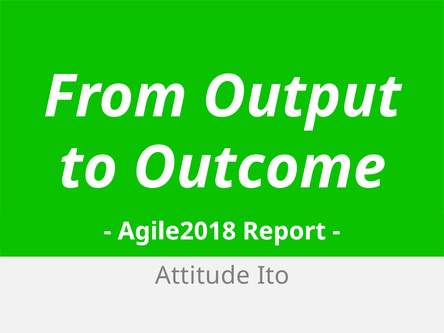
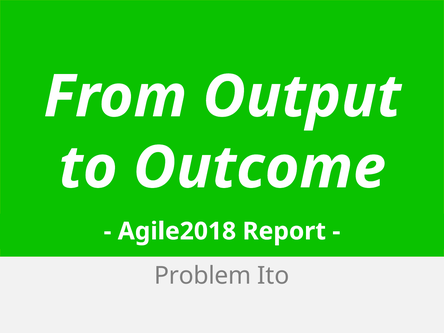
Attitude: Attitude -> Problem
